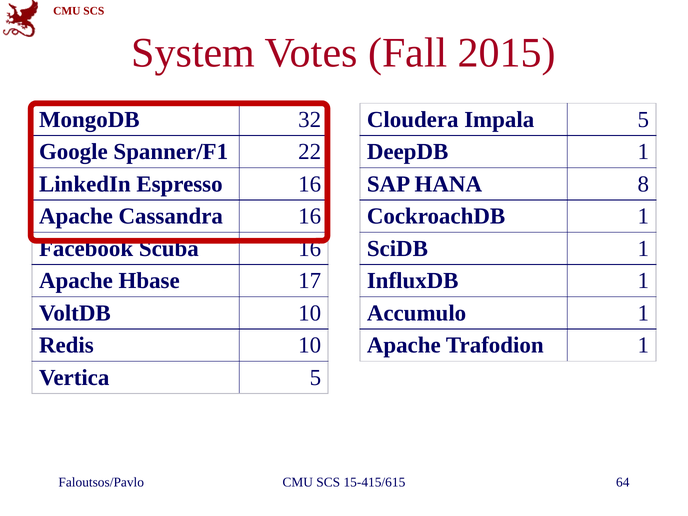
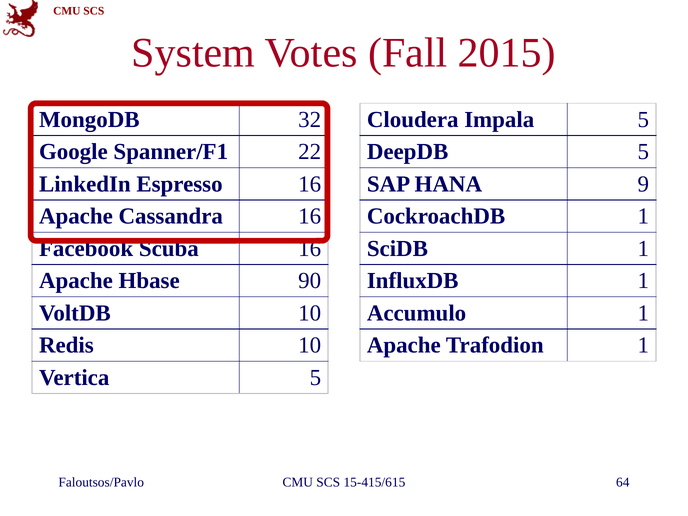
DeepDB 1: 1 -> 5
8: 8 -> 9
17: 17 -> 90
